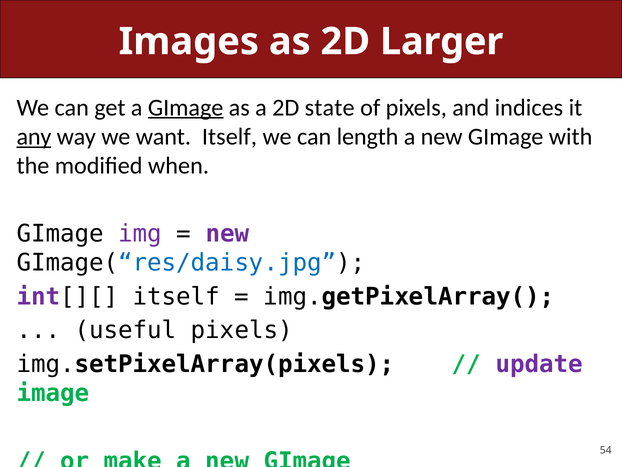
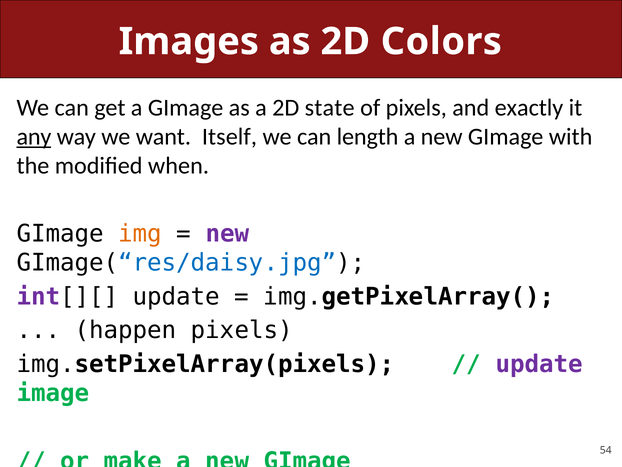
Larger: Larger -> Colors
GImage at (186, 107) underline: present -> none
indices: indices -> exactly
img colour: purple -> orange
int[][ itself: itself -> update
useful: useful -> happen
